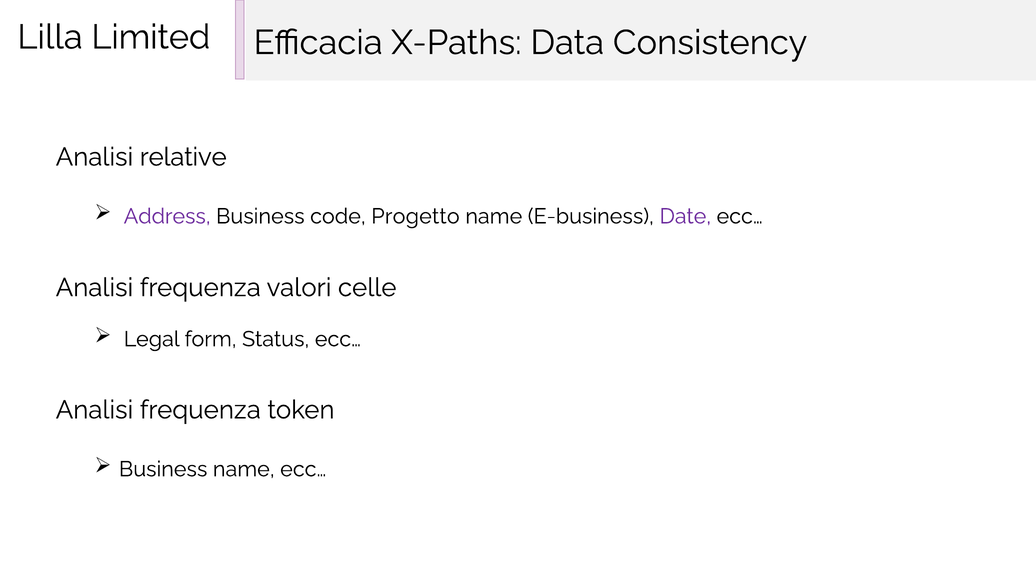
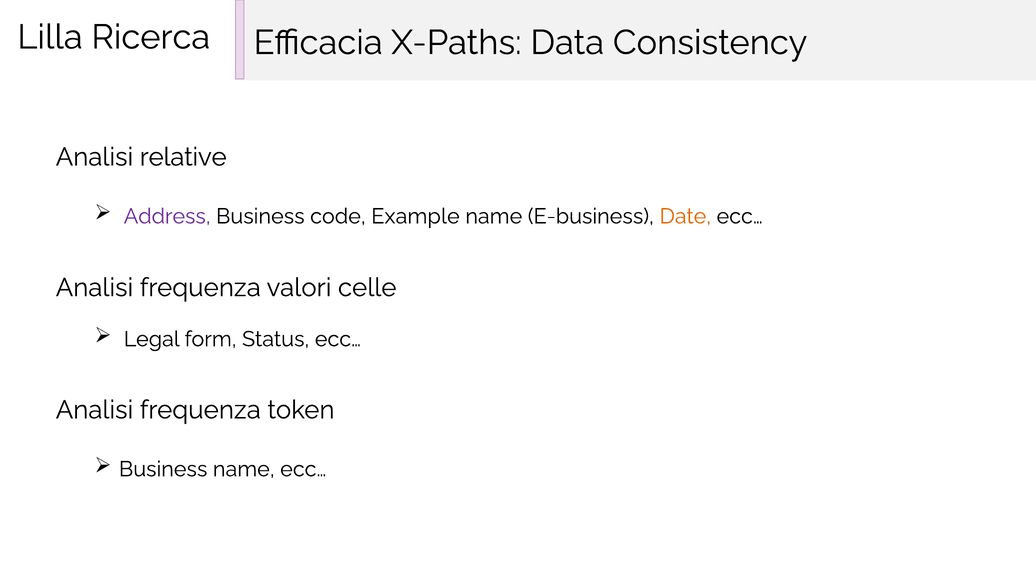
Limited: Limited -> Ricerca
Progetto: Progetto -> Example
Date colour: purple -> orange
